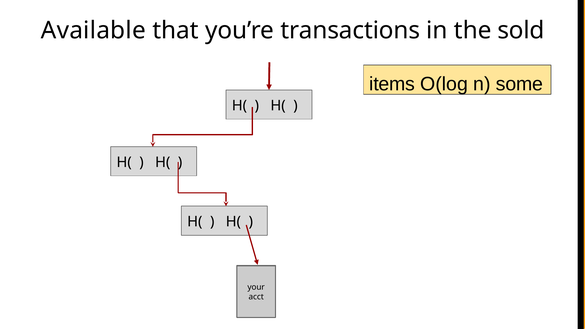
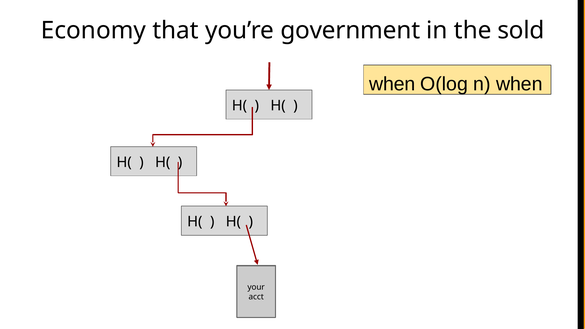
Available: Available -> Economy
transactions: transactions -> government
items at (392, 84): items -> when
n some: some -> when
